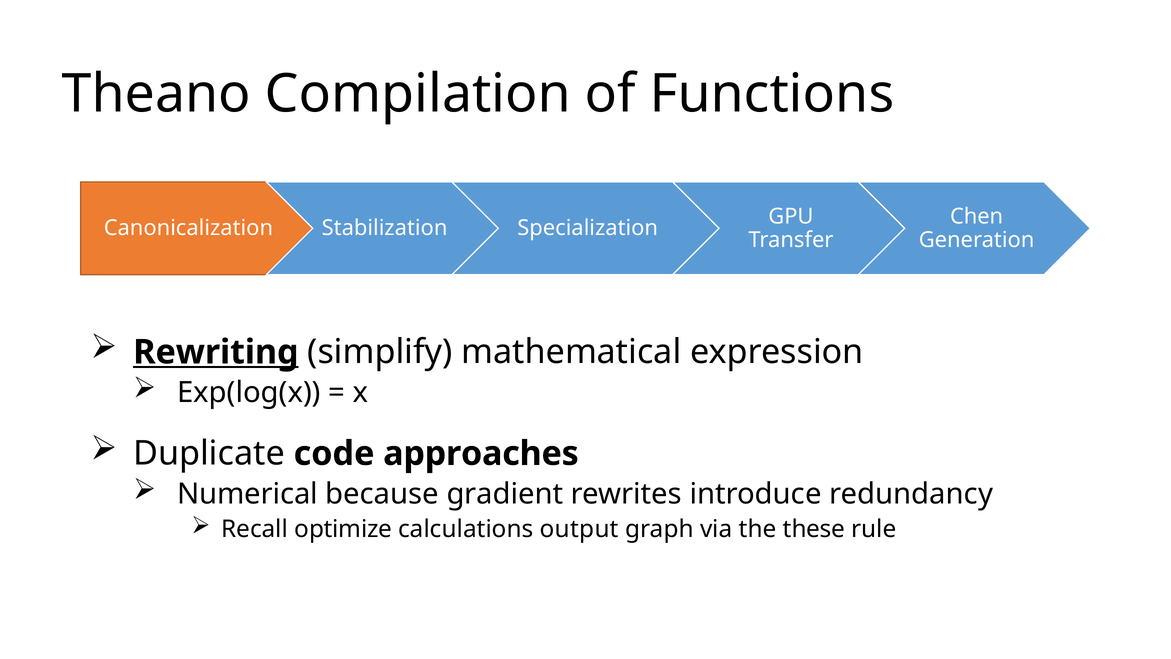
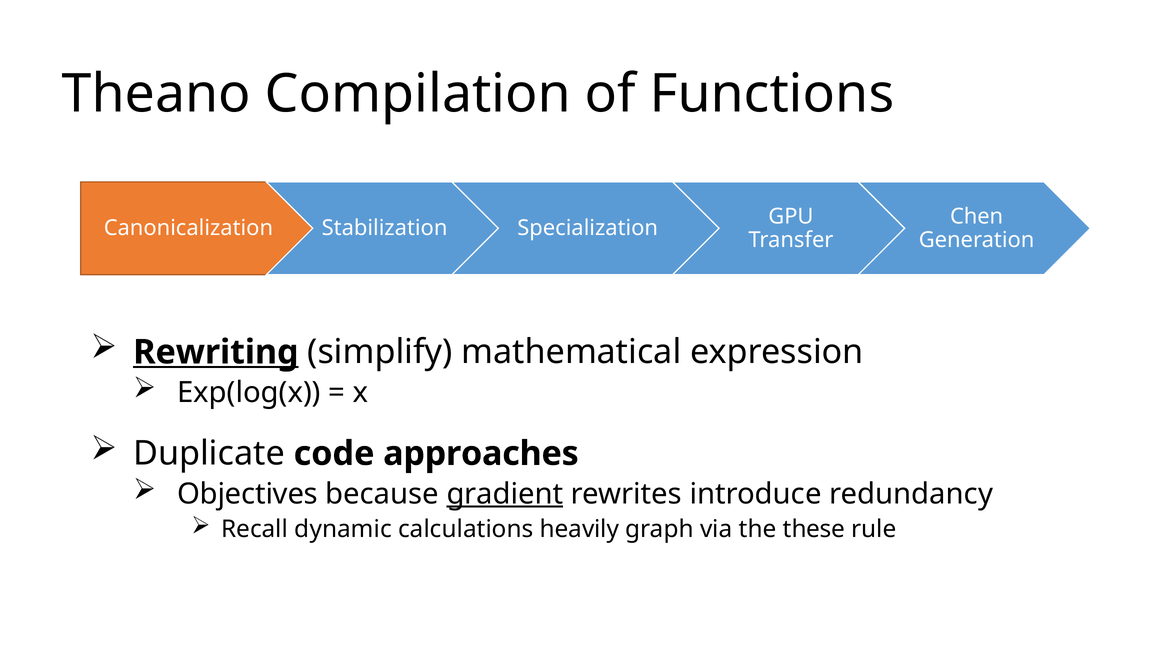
Numerical: Numerical -> Objectives
gradient underline: none -> present
optimize: optimize -> dynamic
output: output -> heavily
